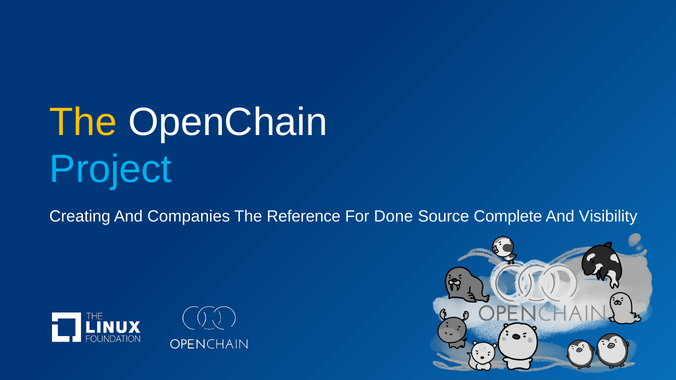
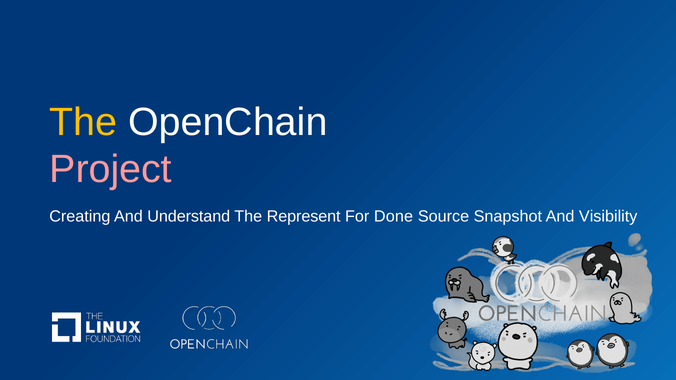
Project colour: light blue -> pink
Companies: Companies -> Understand
Reference: Reference -> Represent
Complete: Complete -> Snapshot
